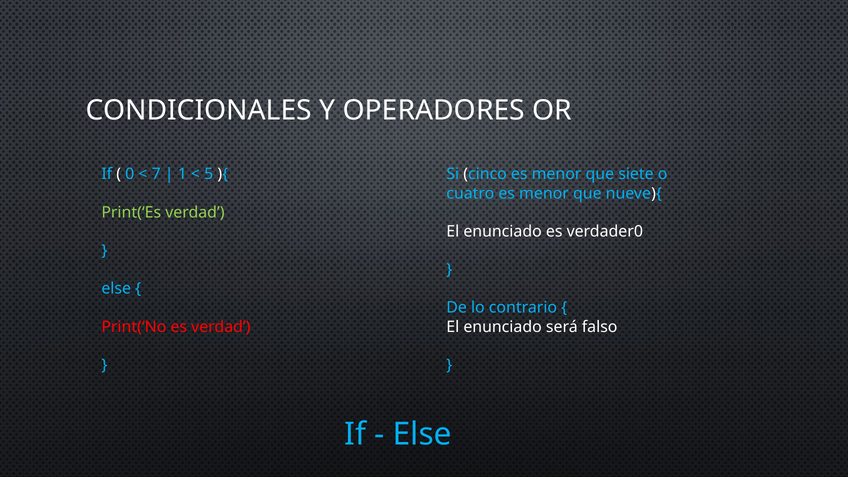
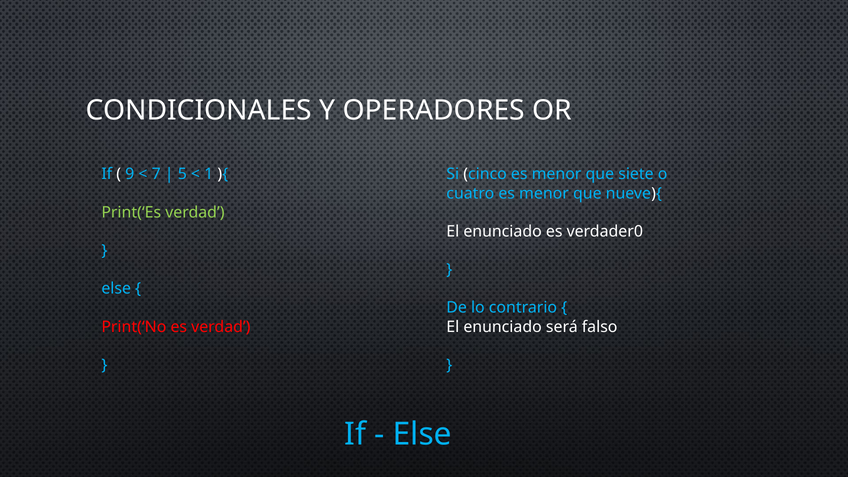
0: 0 -> 9
1: 1 -> 5
5: 5 -> 1
